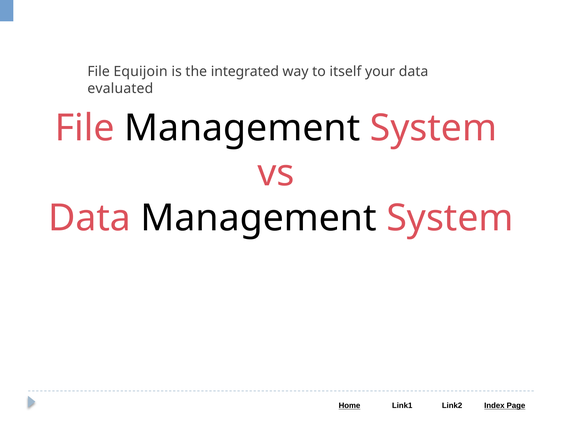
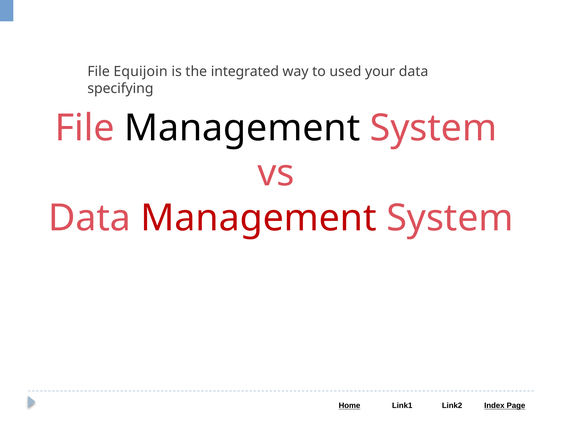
itself: itself -> used
evaluated: evaluated -> specifying
Management at (259, 218) colour: black -> red
